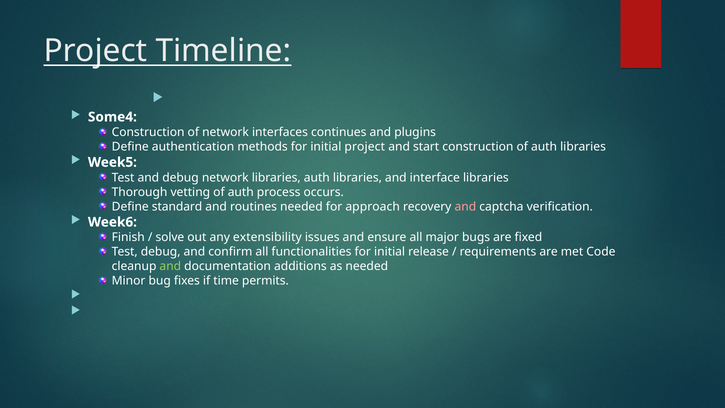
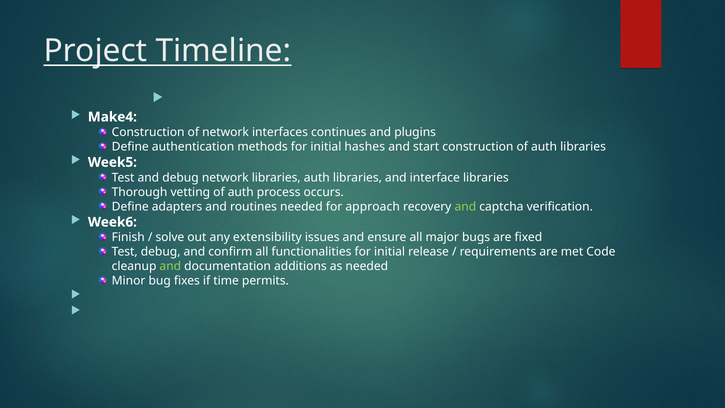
Some4: Some4 -> Make4
initial project: project -> hashes
standard: standard -> adapters
and at (465, 207) colour: pink -> light green
